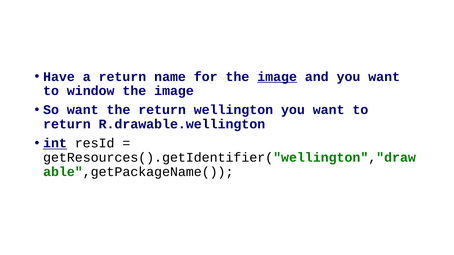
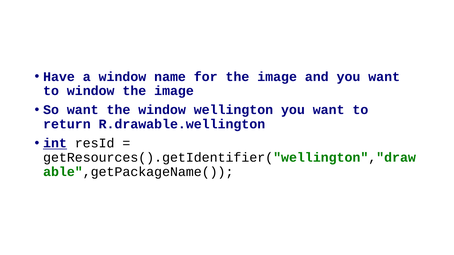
a return: return -> window
image at (277, 77) underline: present -> none
the return: return -> window
